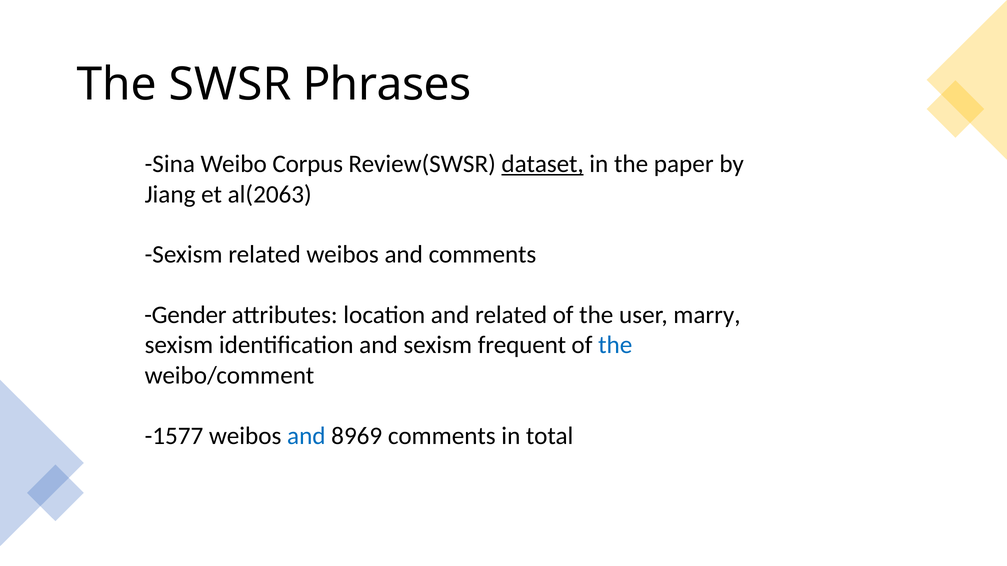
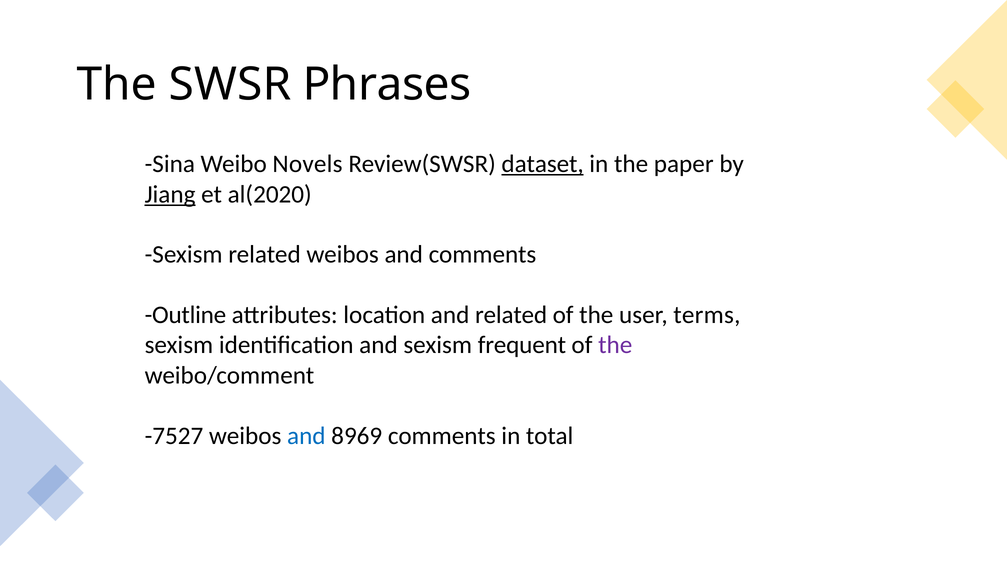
Corpus: Corpus -> Novels
Jiang underline: none -> present
al(2063: al(2063 -> al(2020
Gender: Gender -> Outline
marry: marry -> terms
the at (615, 345) colour: blue -> purple
-1577: -1577 -> -7527
